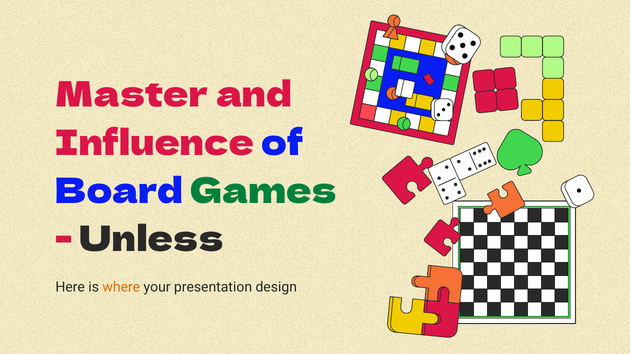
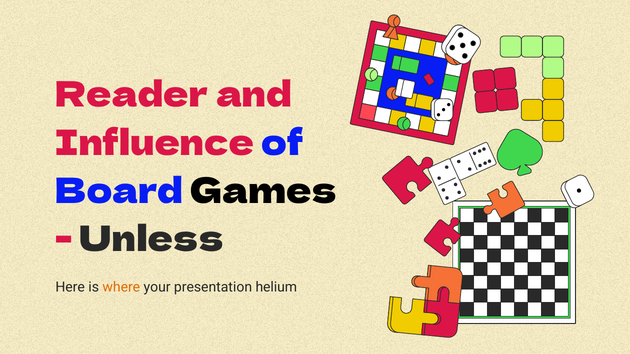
Master: Master -> Reader
Games colour: green -> black
design: design -> helium
